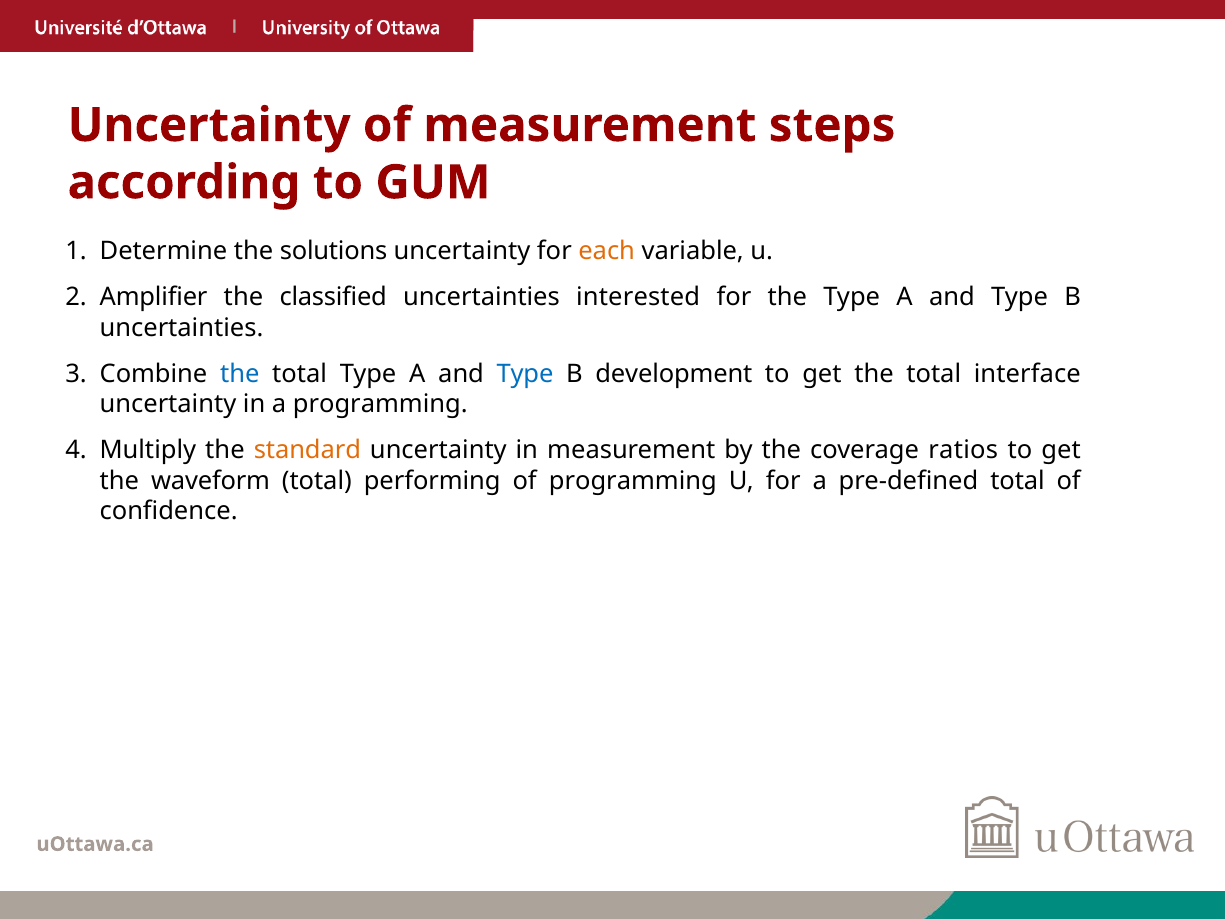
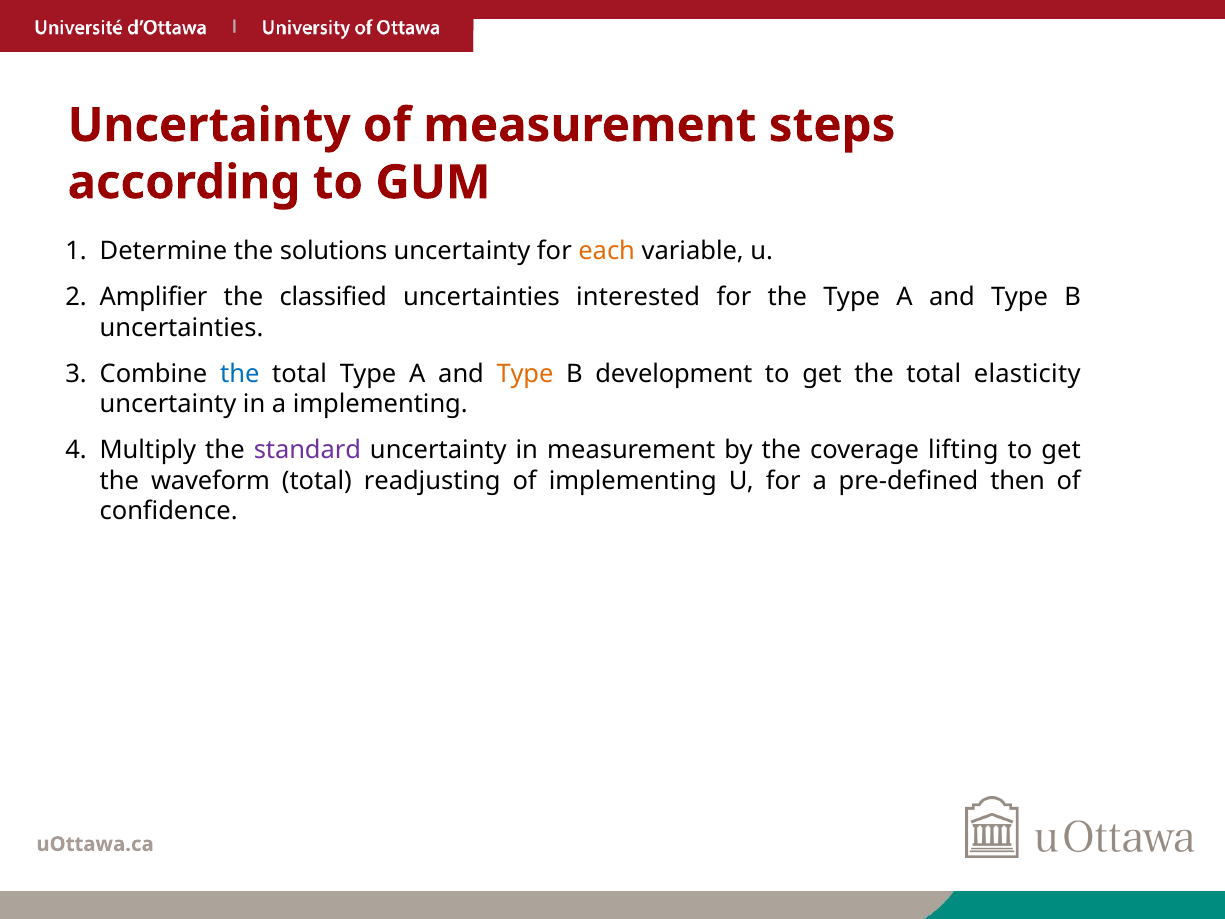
Type at (525, 374) colour: blue -> orange
interface: interface -> elasticity
a programming: programming -> implementing
standard colour: orange -> purple
ratios: ratios -> lifting
performing: performing -> readjusting
of programming: programming -> implementing
pre-defined total: total -> then
